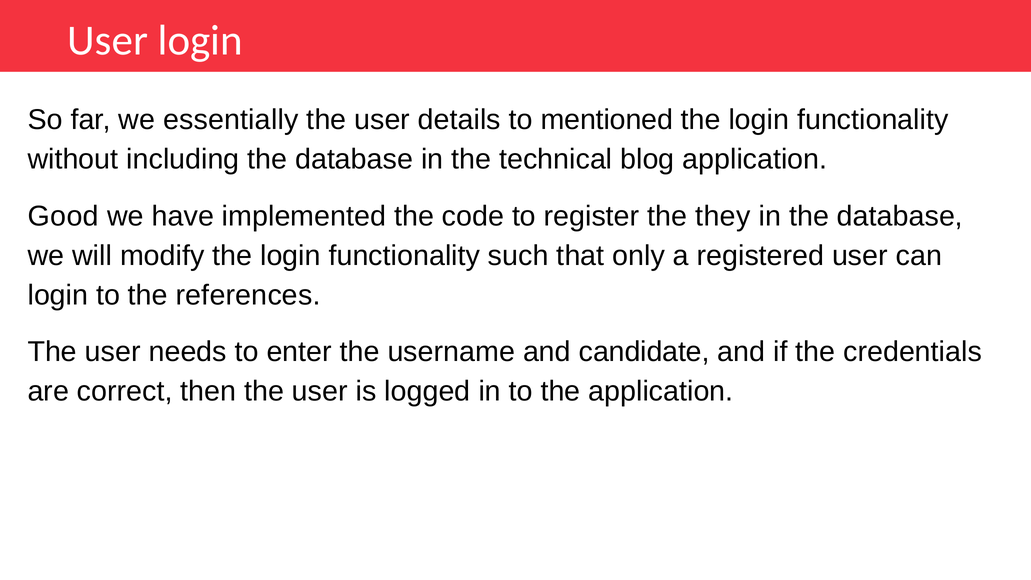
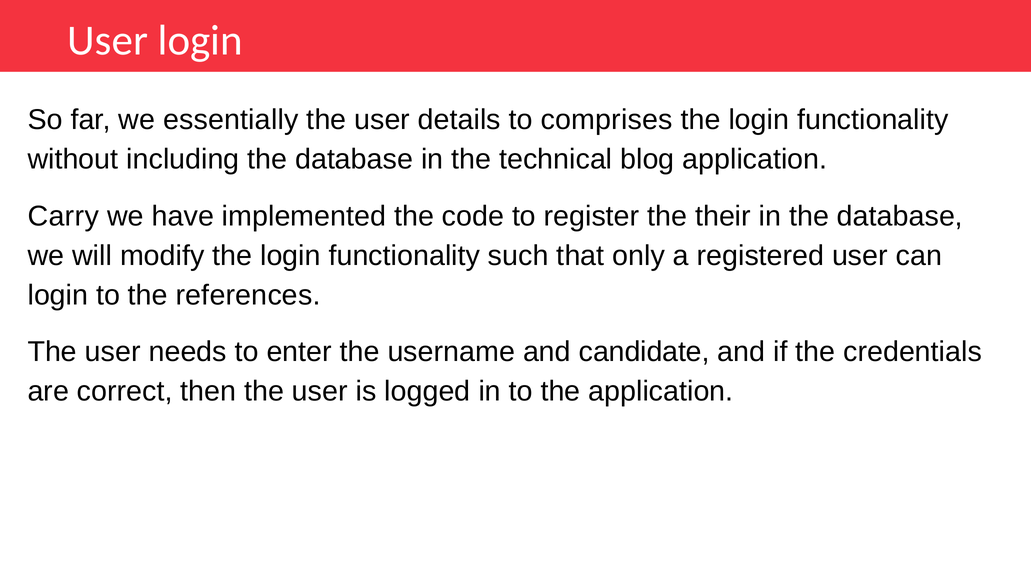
mentioned: mentioned -> comprises
Good: Good -> Carry
they: they -> their
